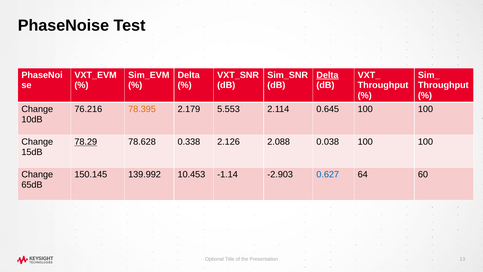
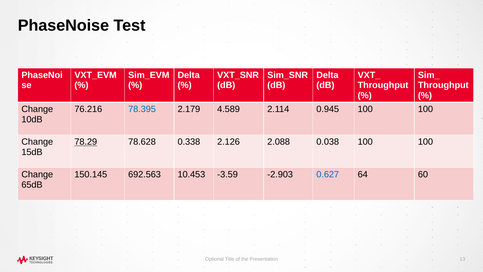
Delta at (327, 75) underline: present -> none
78.395 colour: orange -> blue
5.553: 5.553 -> 4.589
0.645: 0.645 -> 0.945
139.992: 139.992 -> 692.563
-1.14: -1.14 -> -3.59
